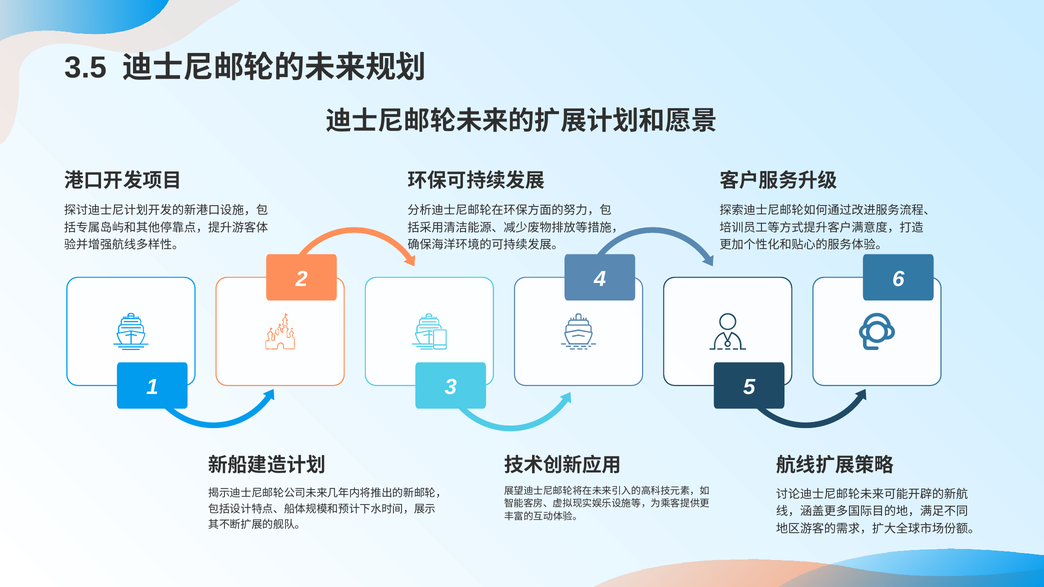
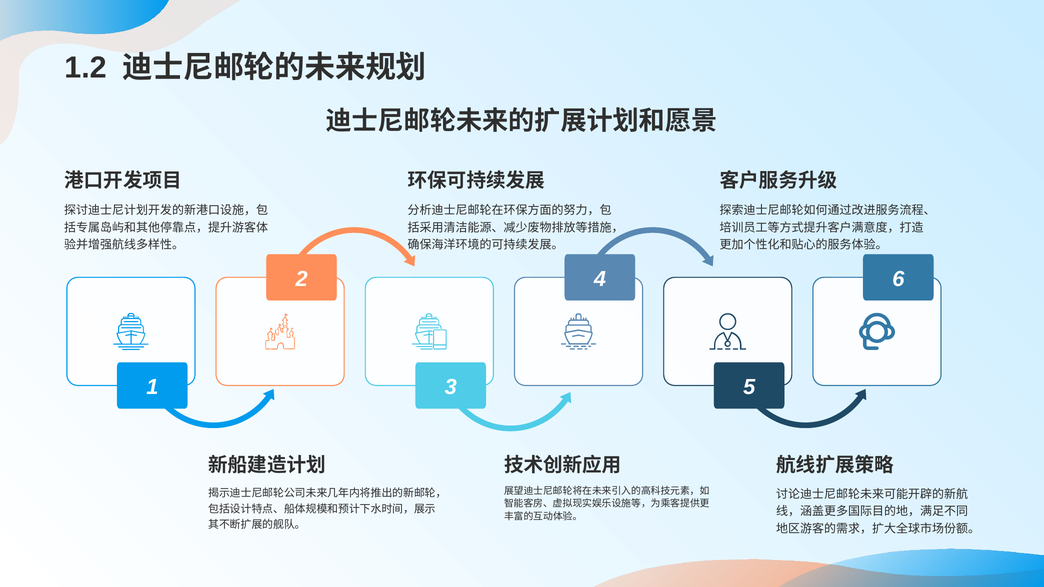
3.5: 3.5 -> 1.2
